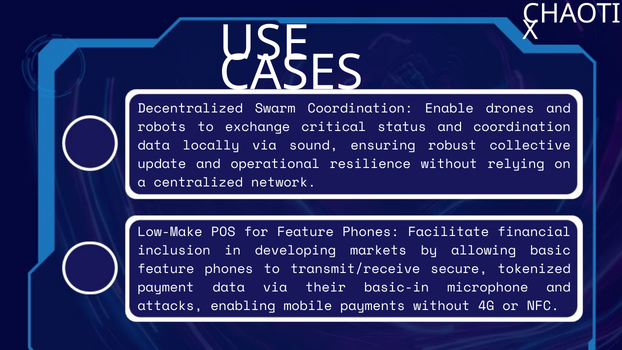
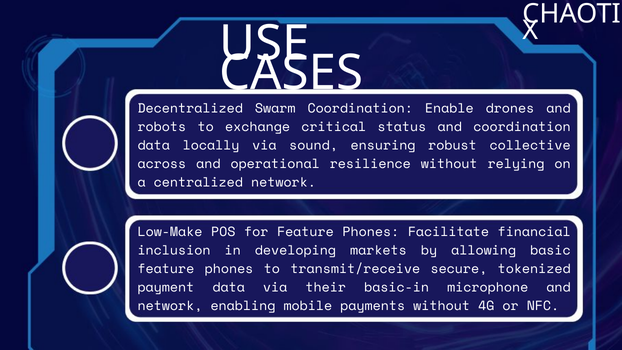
update: update -> across
attacks at (170, 306): attacks -> network
